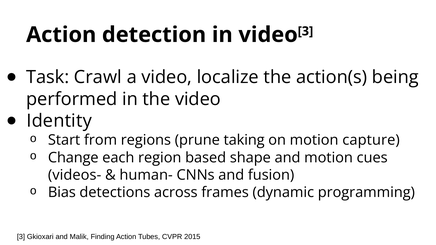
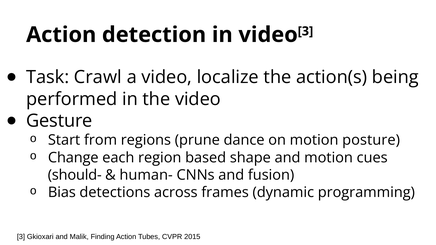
Identity: Identity -> Gesture
taking: taking -> dance
capture: capture -> posture
videos-: videos- -> should-
